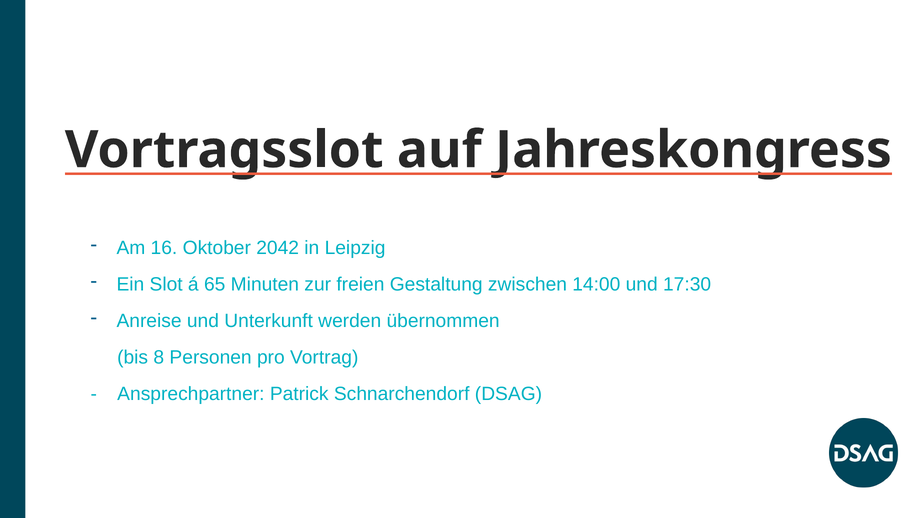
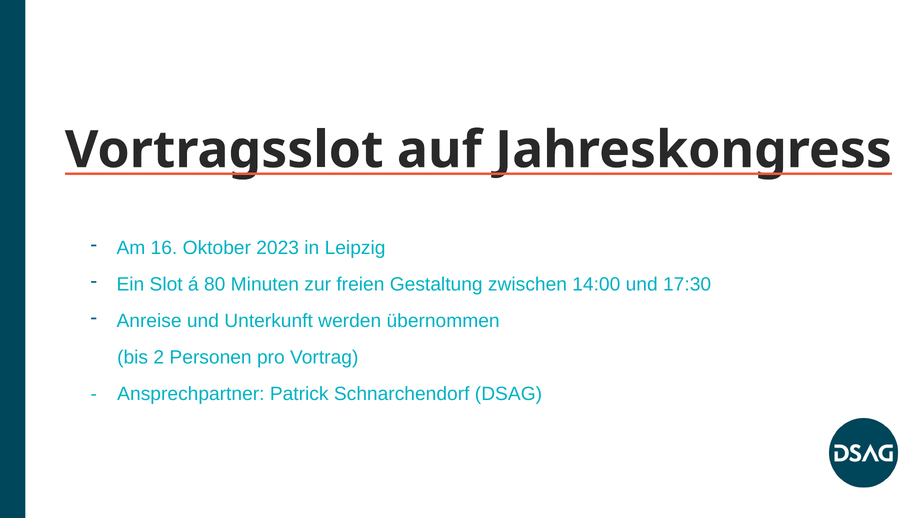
2042: 2042 -> 2023
65: 65 -> 80
8: 8 -> 2
